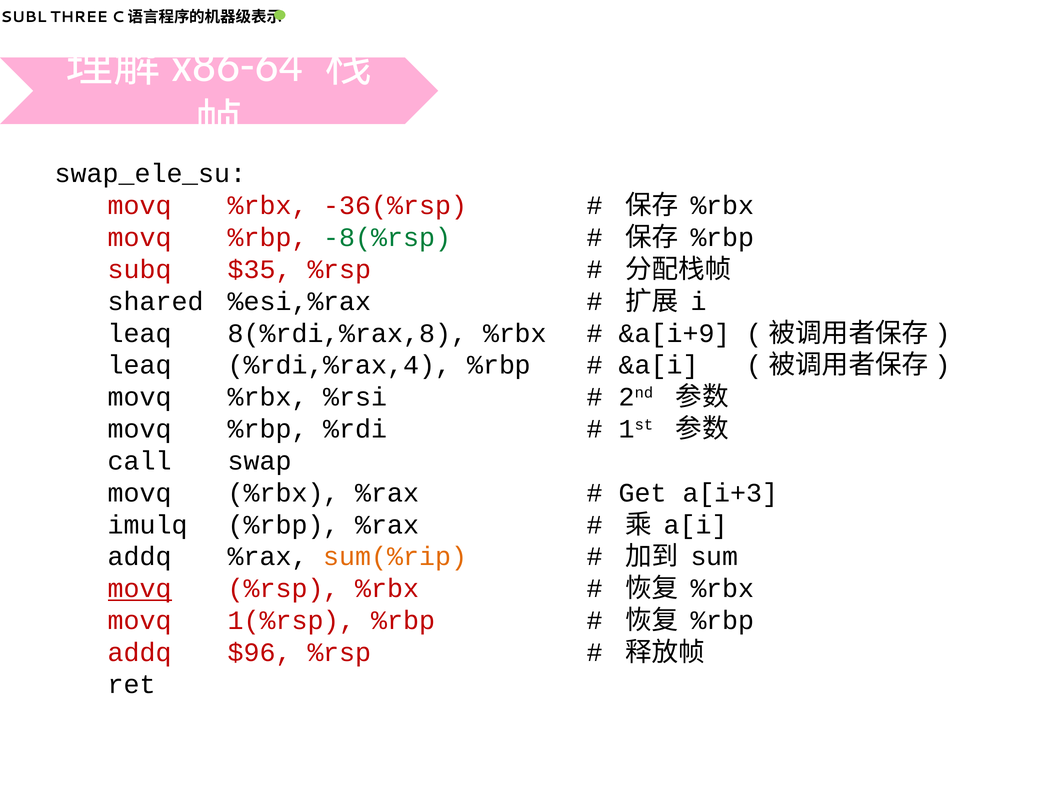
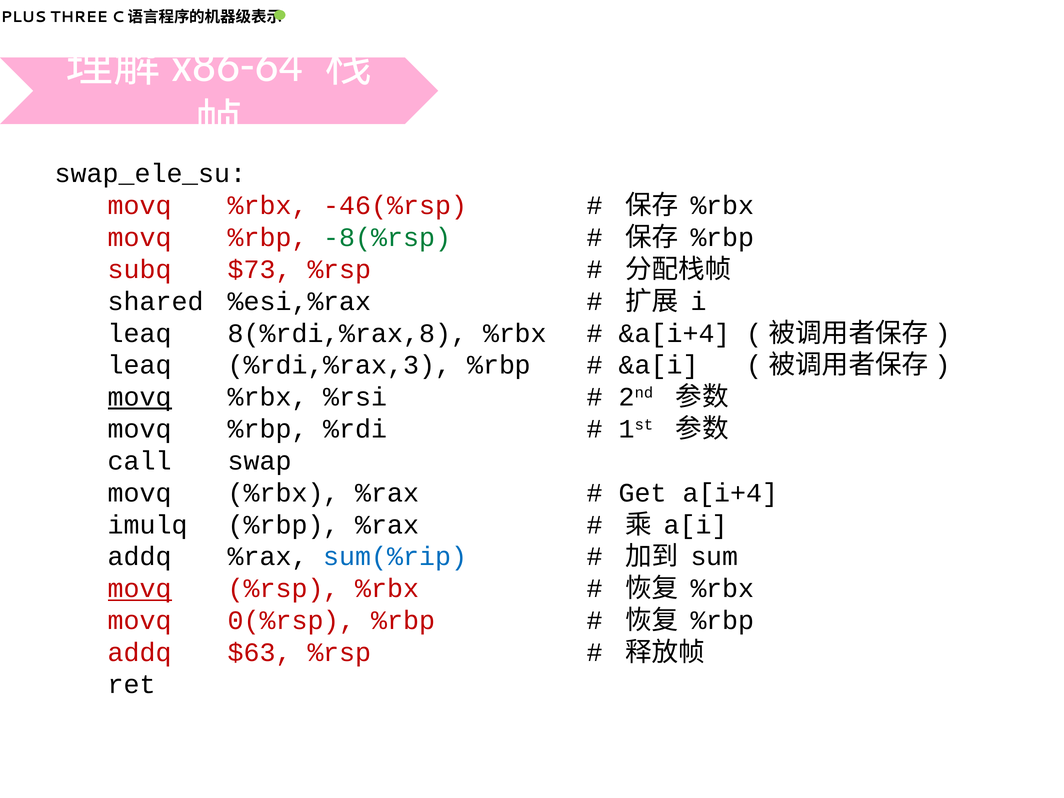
SUBL: SUBL -> PLUS
-36(%rsp: -36(%rsp -> -46(%rsp
$35: $35 -> $73
&a[i+9: &a[i+9 -> &a[i+4
%rdi,%rax,4: %rdi,%rax,4 -> %rdi,%rax,3
movq at (140, 397) underline: none -> present
a[i+3: a[i+3 -> a[i+4
sum(%rip colour: orange -> blue
1(%rsp: 1(%rsp -> 0(%rsp
$96: $96 -> $63
